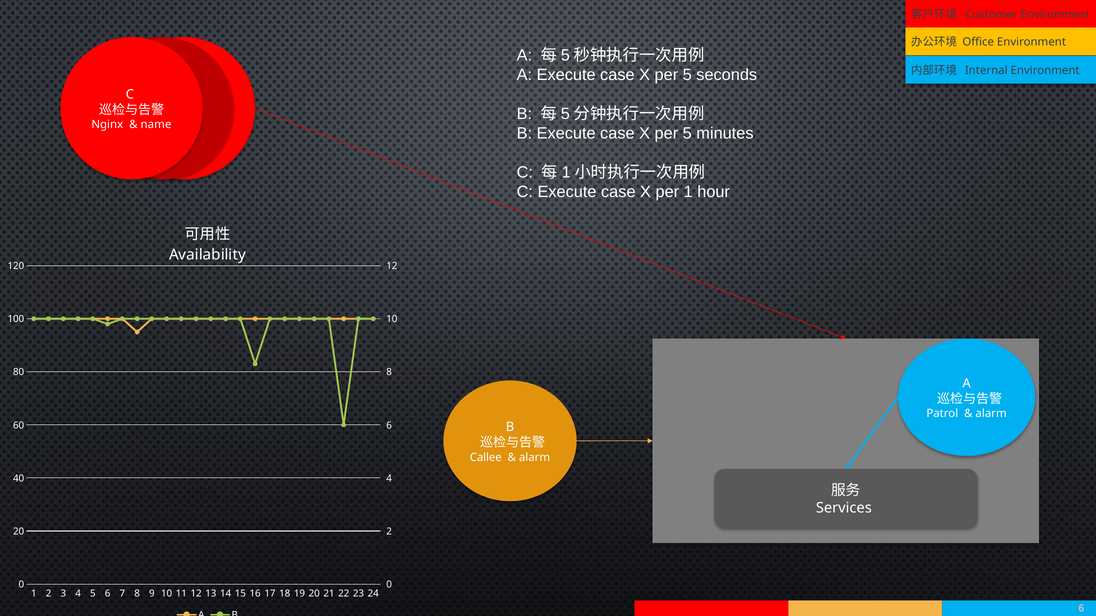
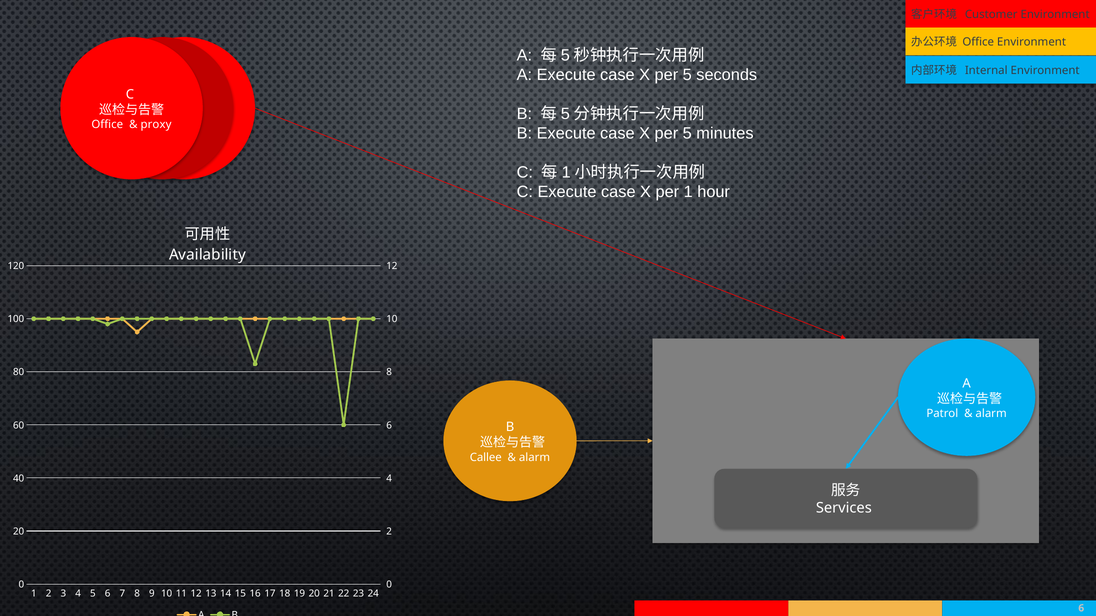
Nginx at (107, 125): Nginx -> Office
name: name -> proxy
